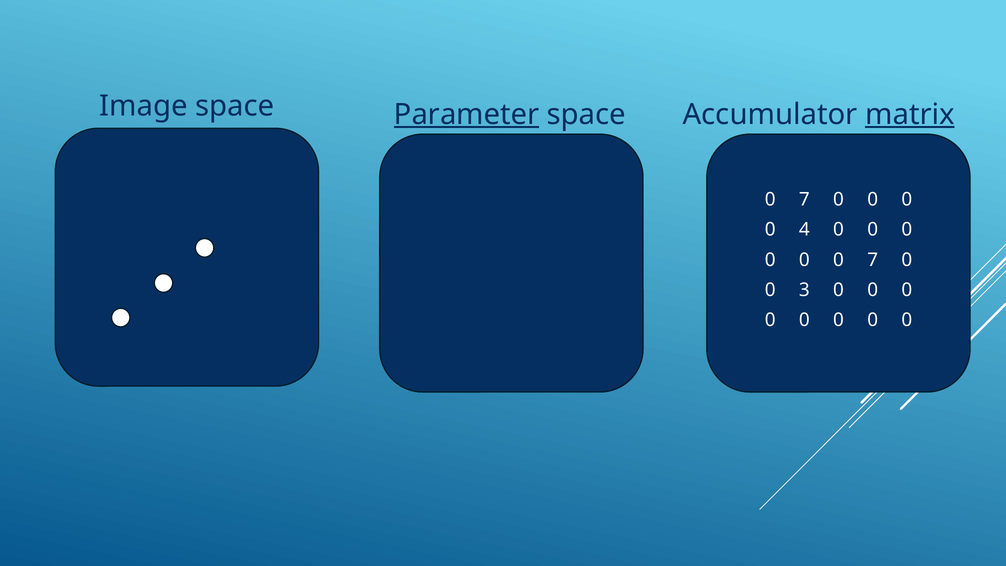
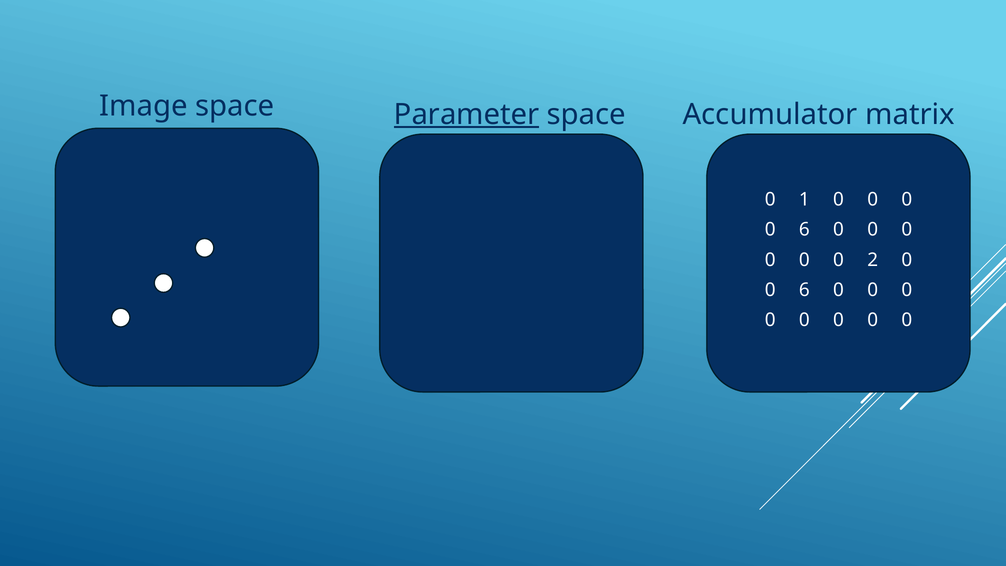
matrix underline: present -> none
7 at (804, 199): 7 -> 1
4 at (804, 230): 4 -> 6
0 0 7: 7 -> 2
3 at (804, 290): 3 -> 6
